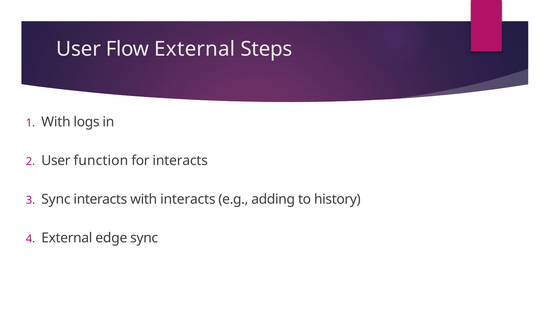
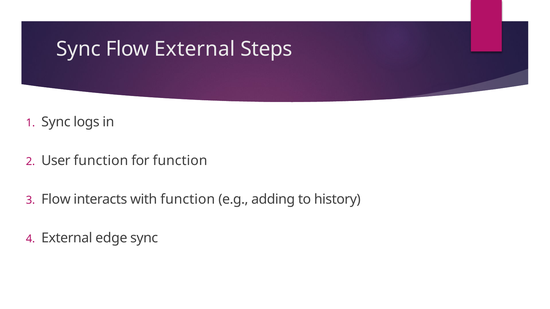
User at (79, 49): User -> Sync
With at (56, 122): With -> Sync
for interacts: interacts -> function
Sync at (56, 199): Sync -> Flow
with interacts: interacts -> function
